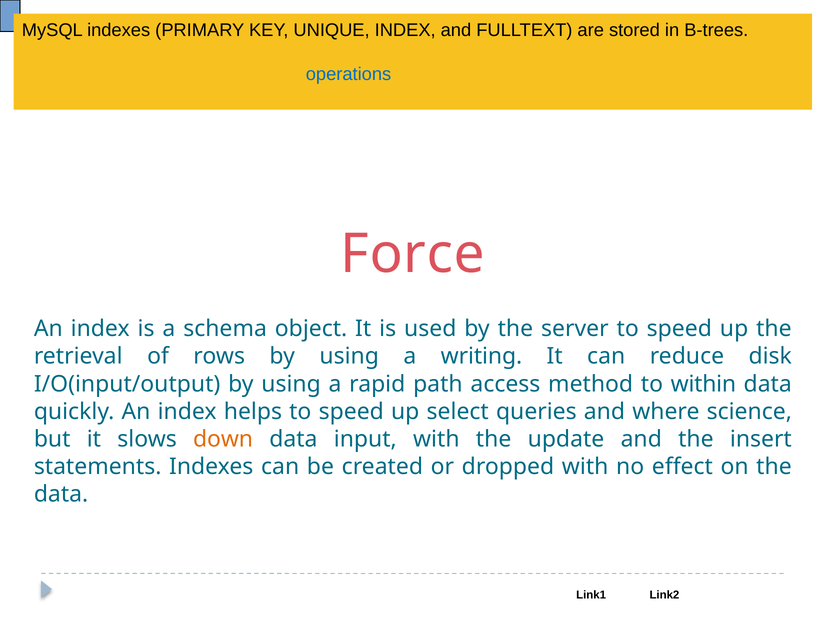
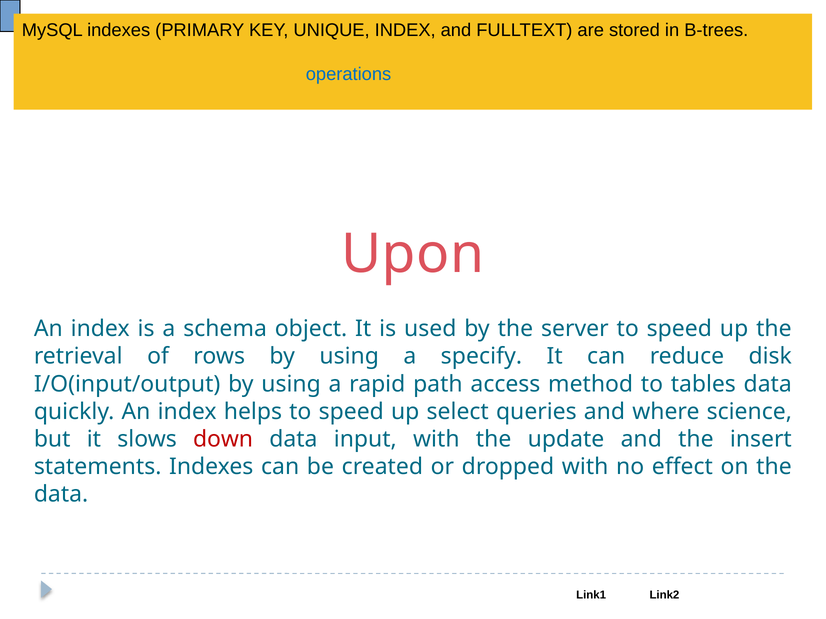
Force: Force -> Upon
writing: writing -> specify
to within: within -> tables
down colour: orange -> red
